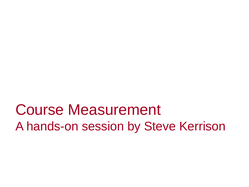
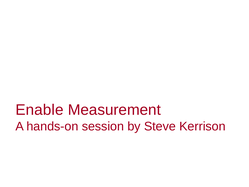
Course: Course -> Enable
